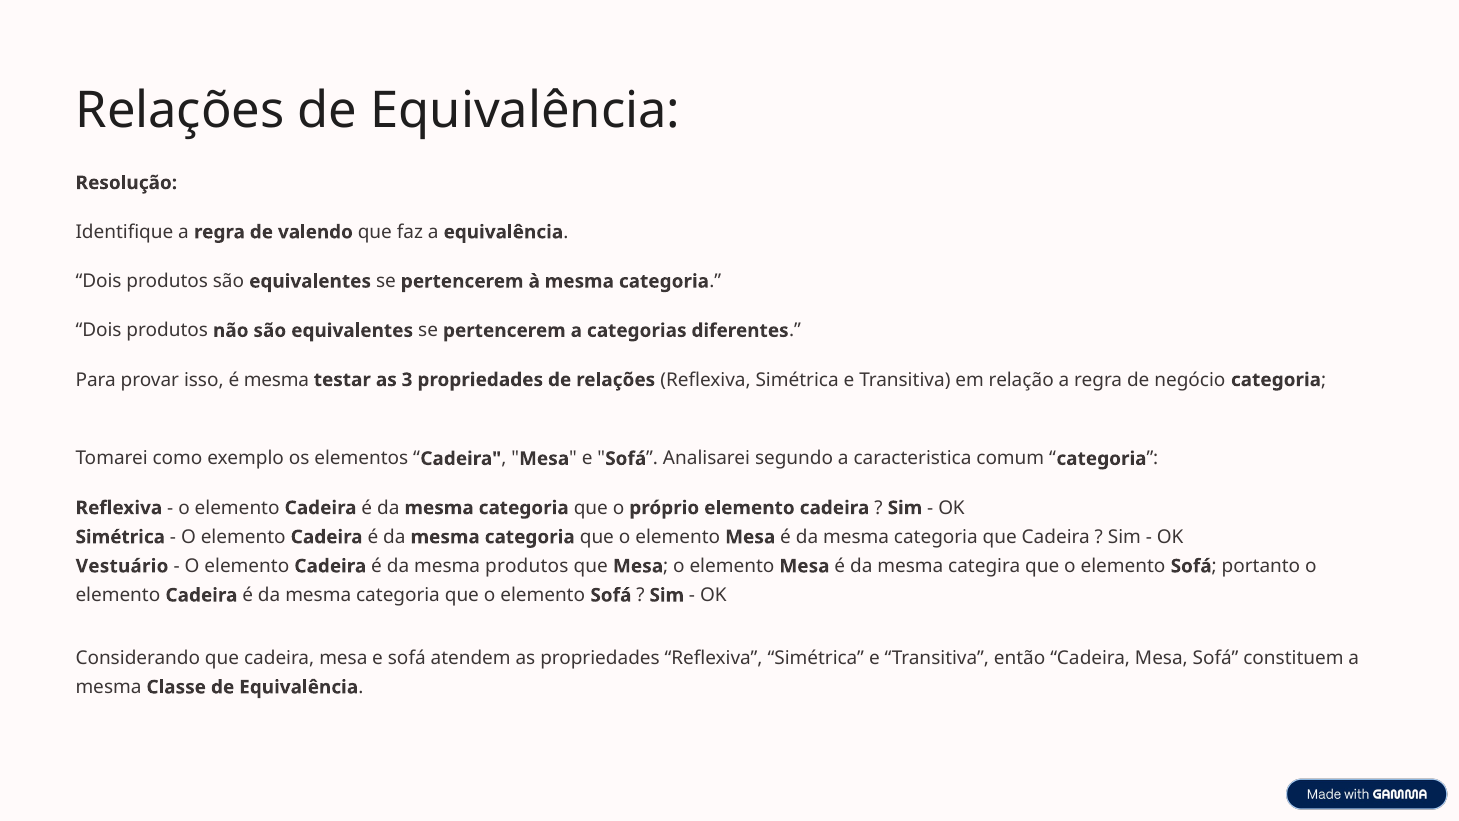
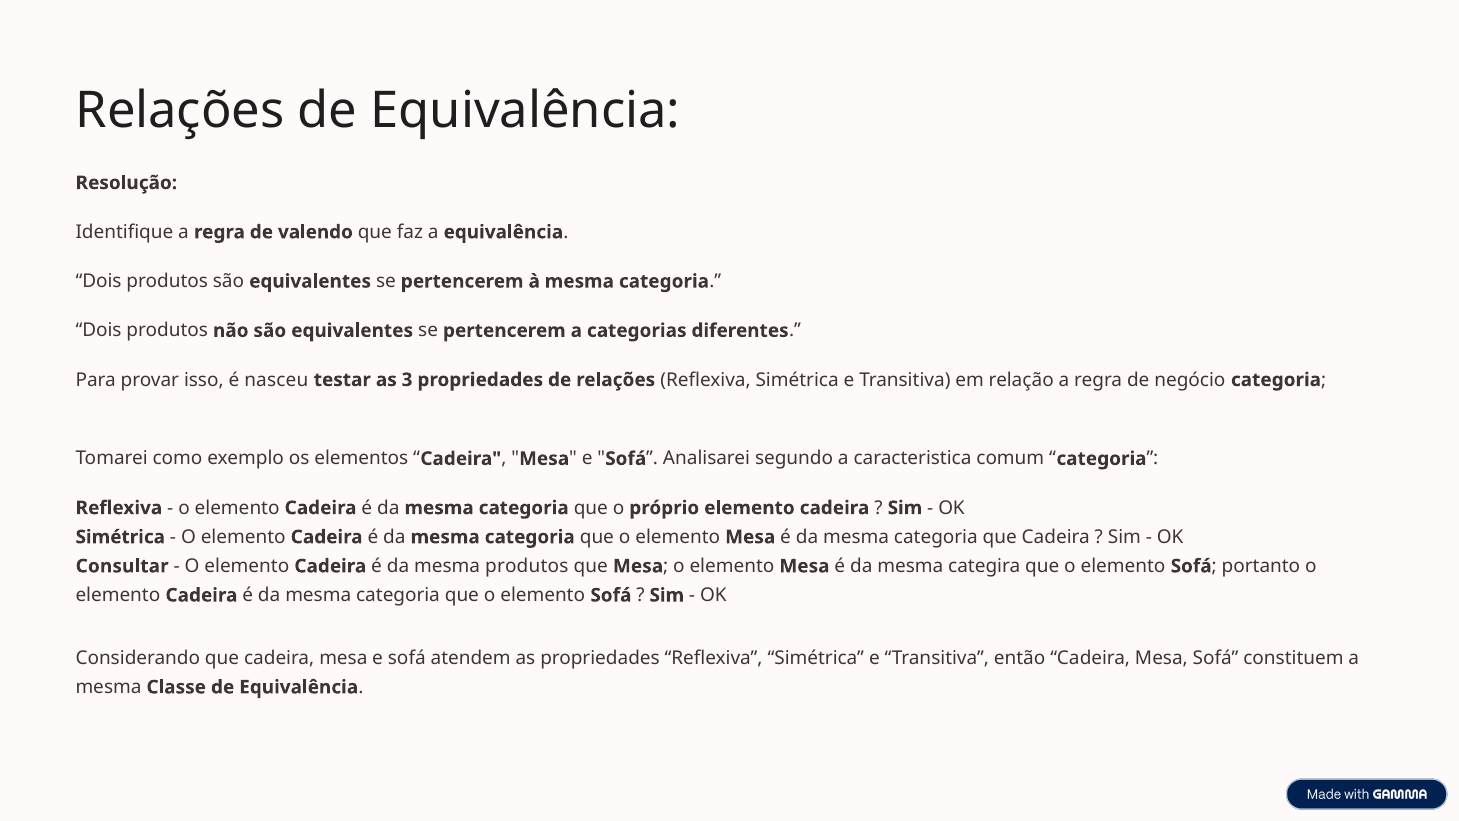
é mesma: mesma -> nasceu
Vestuário: Vestuário -> Consultar
